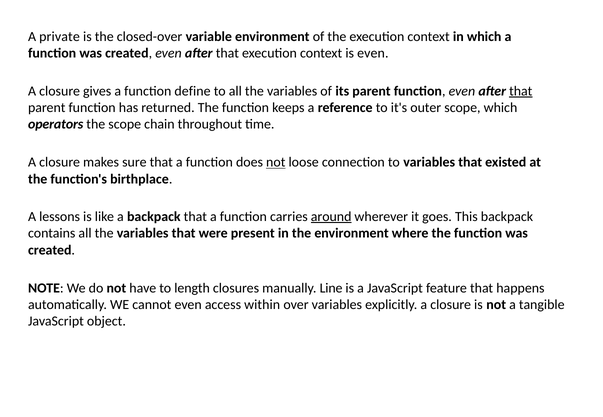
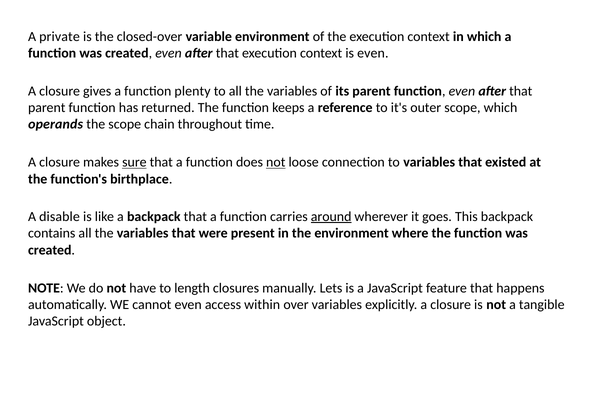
define: define -> plenty
that at (521, 91) underline: present -> none
operators: operators -> operands
sure underline: none -> present
lessons: lessons -> disable
Line: Line -> Lets
